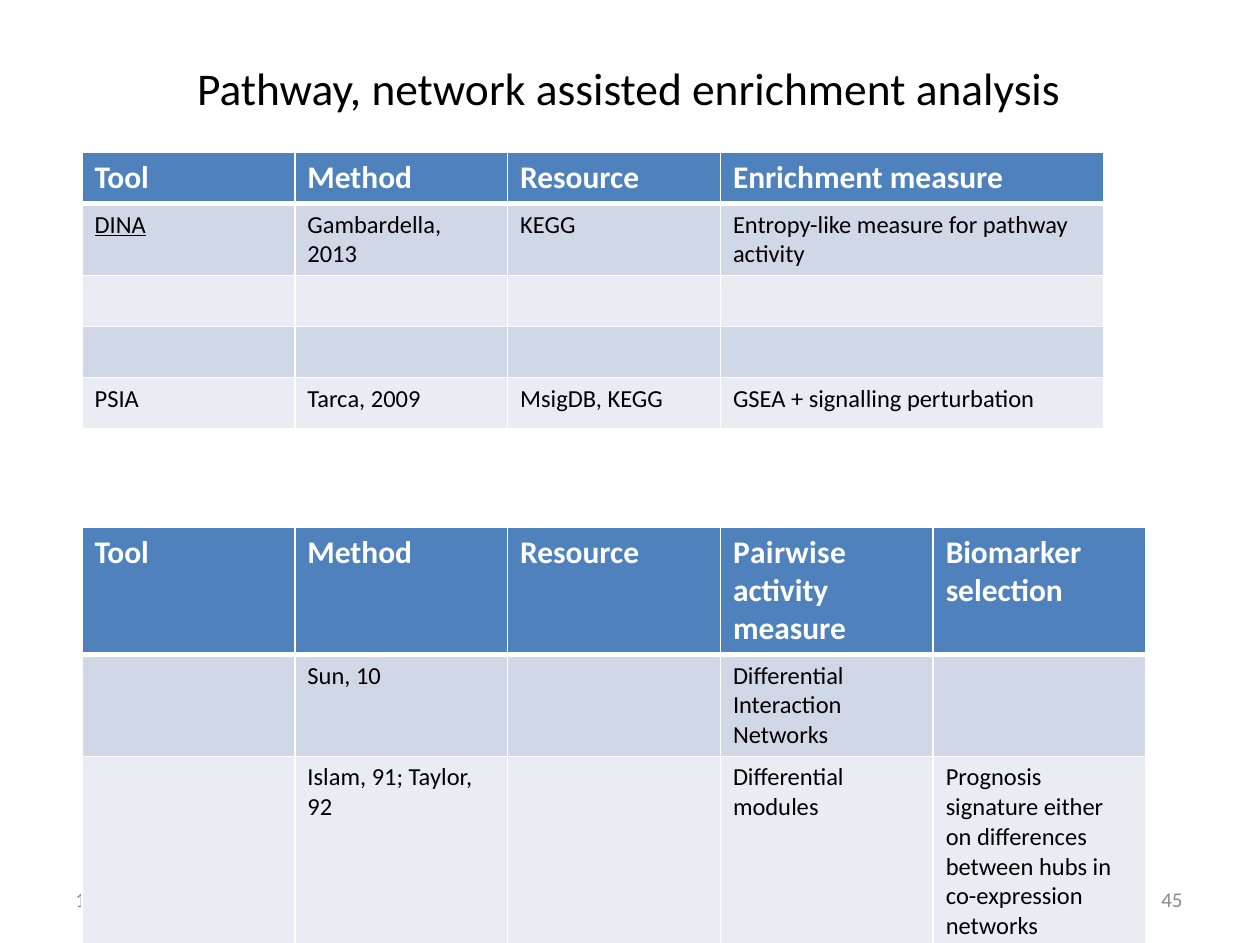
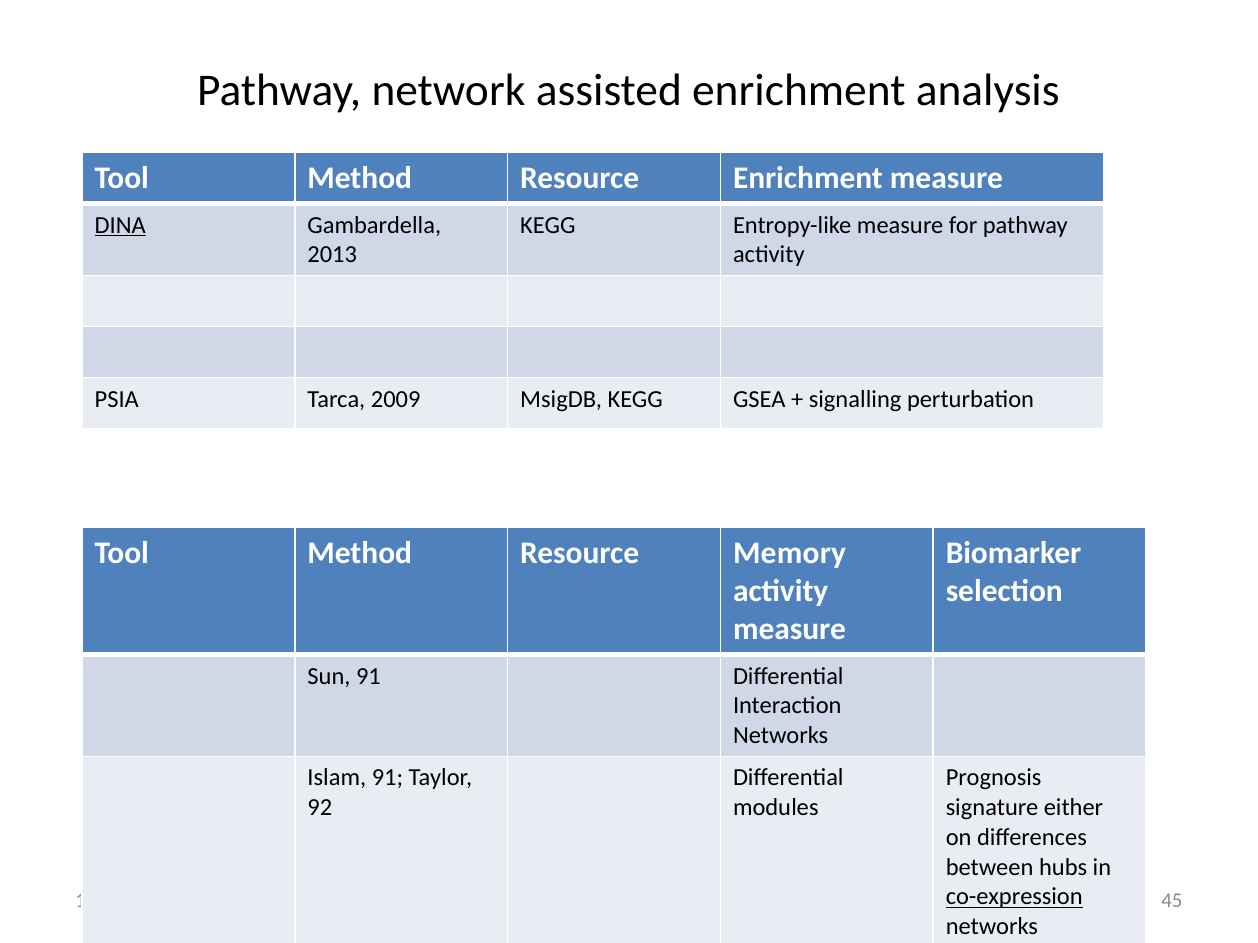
Pairwise: Pairwise -> Memory
Sun 10: 10 -> 91
co-expression underline: none -> present
